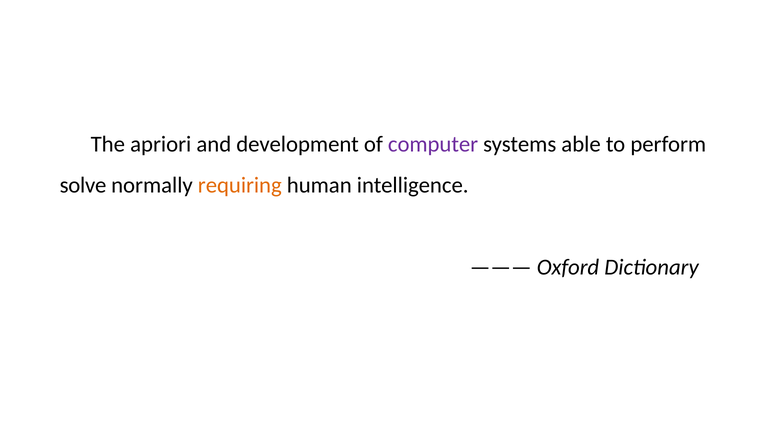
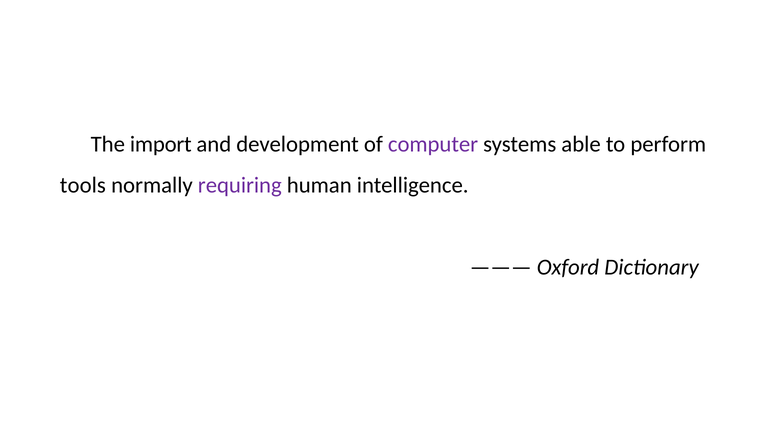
apriori: apriori -> import
solve: solve -> tools
requiring colour: orange -> purple
